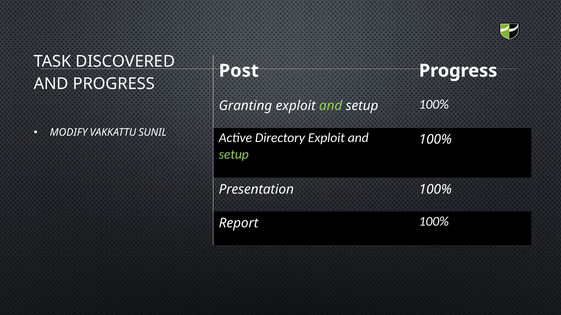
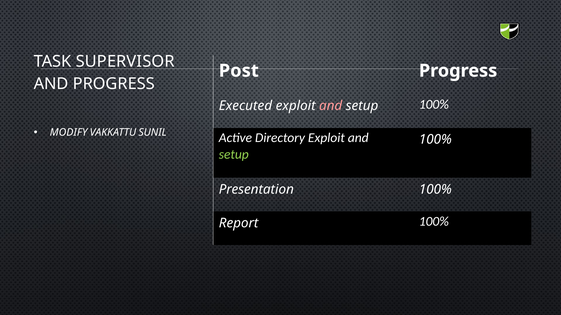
DISCOVERED: DISCOVERED -> SUPERVISOR
Granting: Granting -> Executed
and at (331, 106) colour: light green -> pink
